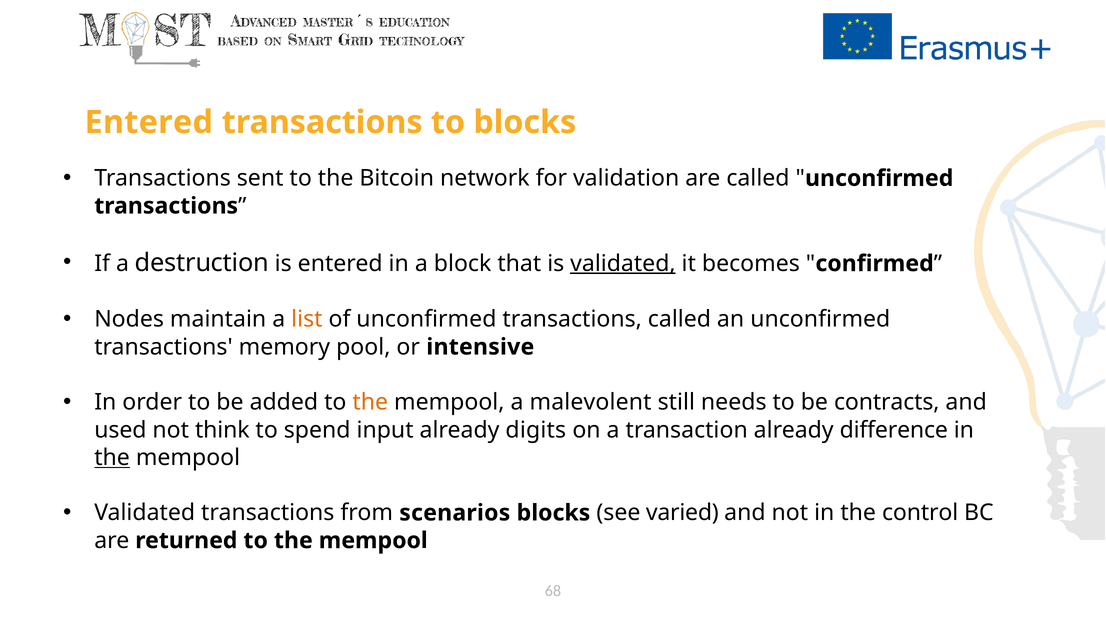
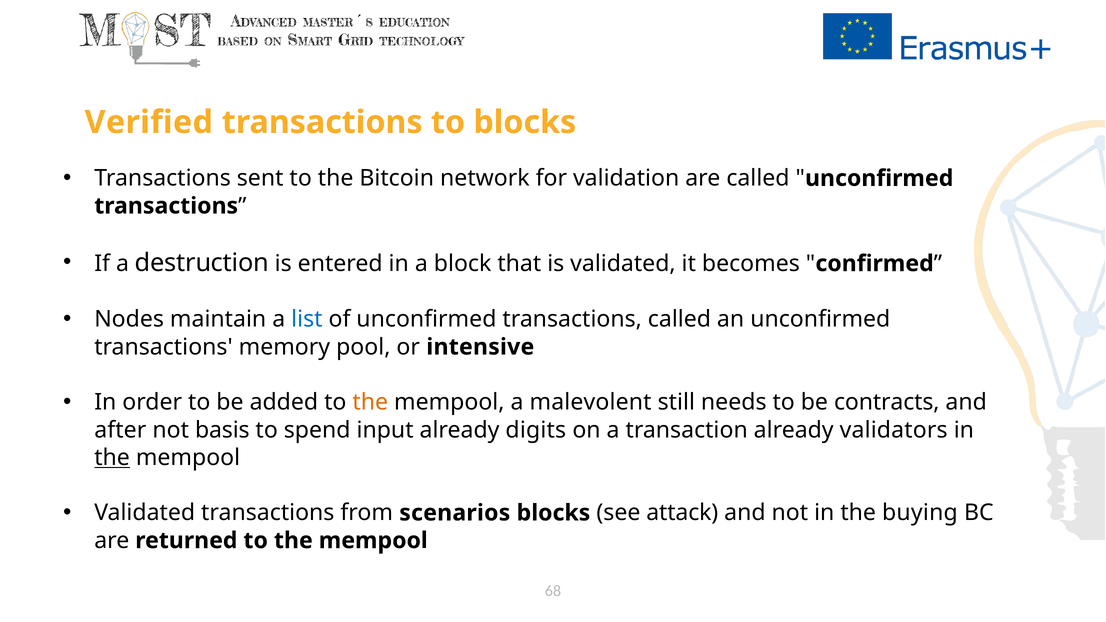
Entered at (149, 122): Entered -> Verified
validated at (623, 264) underline: present -> none
list colour: orange -> blue
used: used -> after
think: think -> basis
difference: difference -> validators
varied: varied -> attack
control: control -> buying
